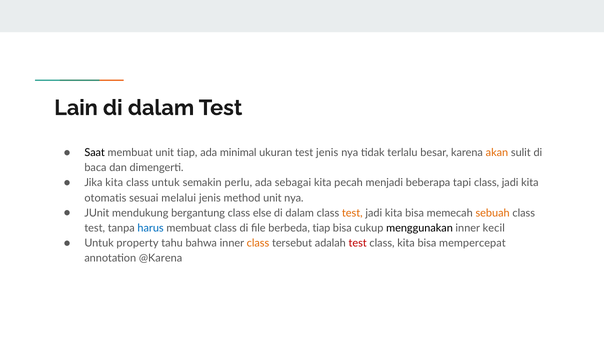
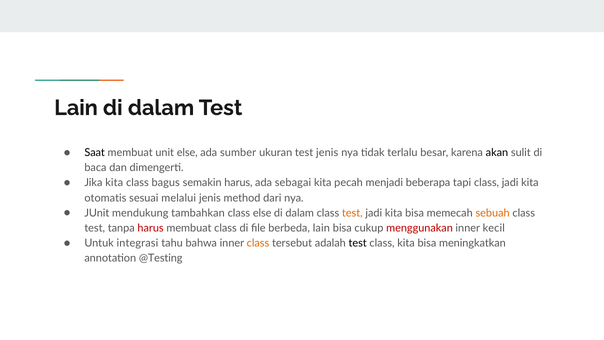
unit tiap: tiap -> else
minimal: minimal -> sumber
akan colour: orange -> black
class untuk: untuk -> bagus
semakin perlu: perlu -> harus
method unit: unit -> dari
bergantung: bergantung -> tambahkan
harus at (151, 228) colour: blue -> red
berbeda tiap: tiap -> lain
menggunakan colour: black -> red
property: property -> integrasi
test at (358, 243) colour: red -> black
mempercepat: mempercepat -> meningkatkan
@Karena: @Karena -> @Testing
